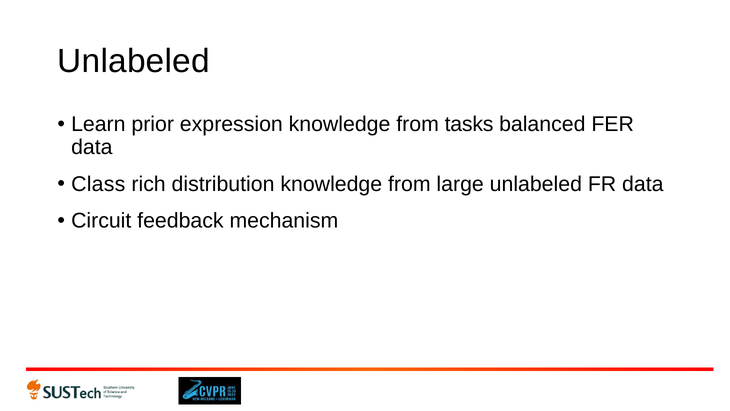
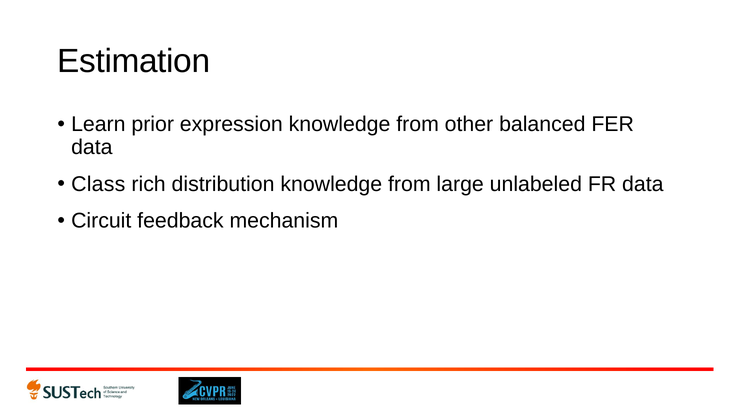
Unlabeled at (134, 61): Unlabeled -> Estimation
tasks: tasks -> other
